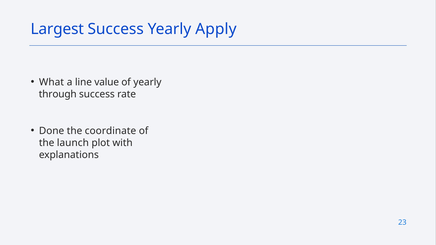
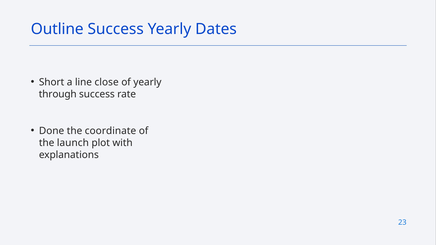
Largest: Largest -> Outline
Apply: Apply -> Dates
What: What -> Short
value: value -> close
